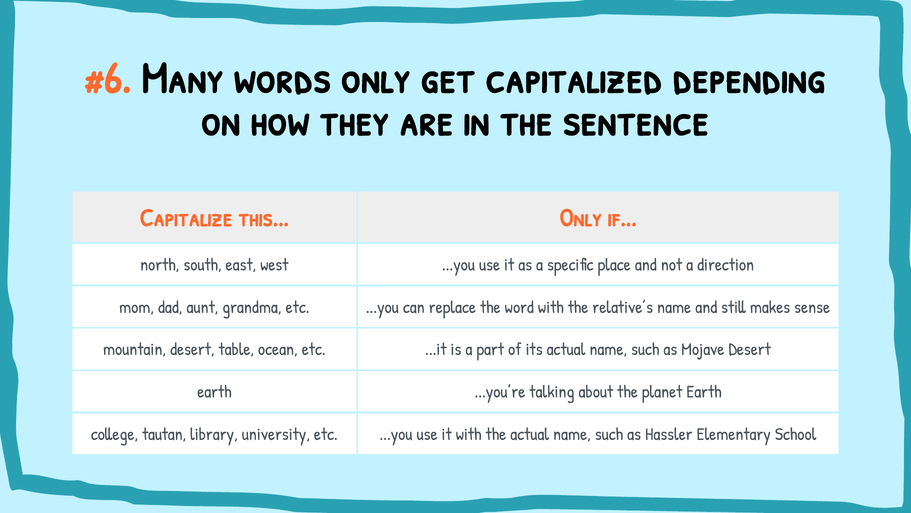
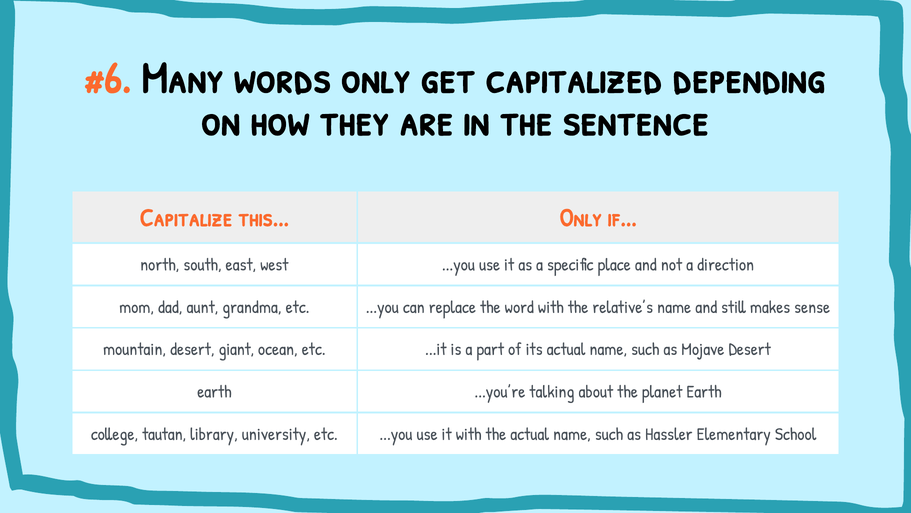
table: table -> giant
